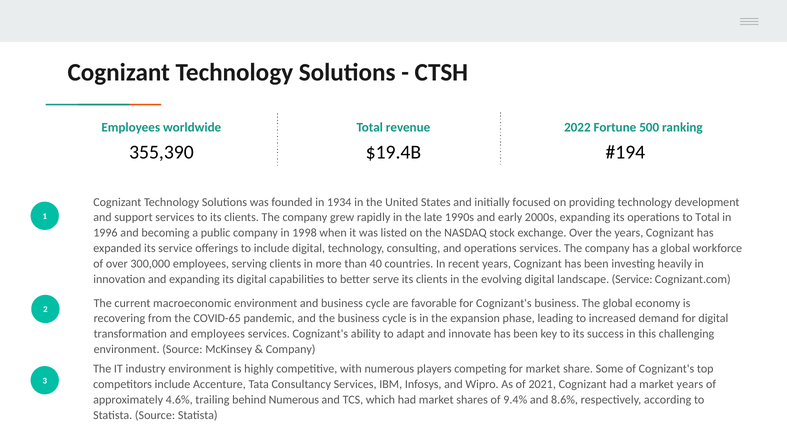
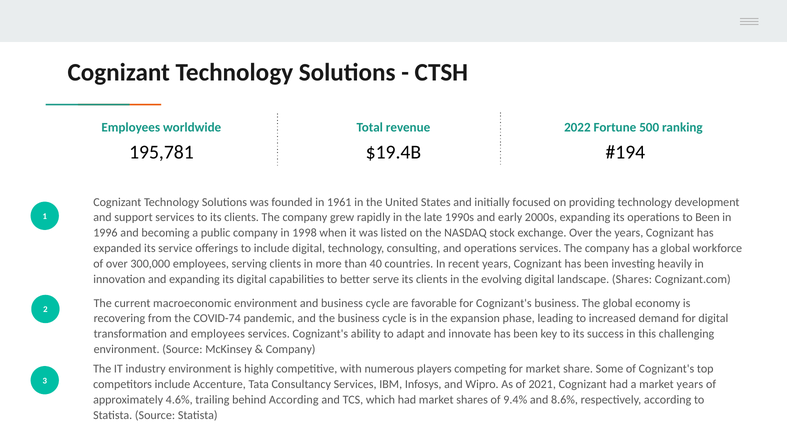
355,390: 355,390 -> 195,781
1934: 1934 -> 1961
to Total: Total -> Been
landscape Service: Service -> Shares
COVID-65: COVID-65 -> COVID-74
behind Numerous: Numerous -> According
